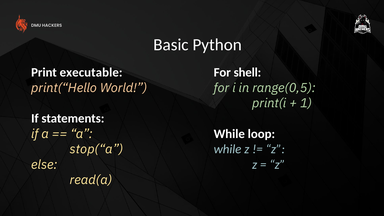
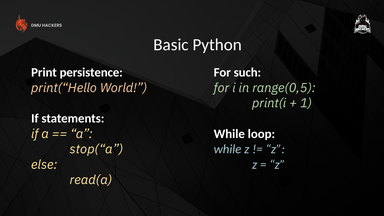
executable: executable -> persistence
shell: shell -> such
